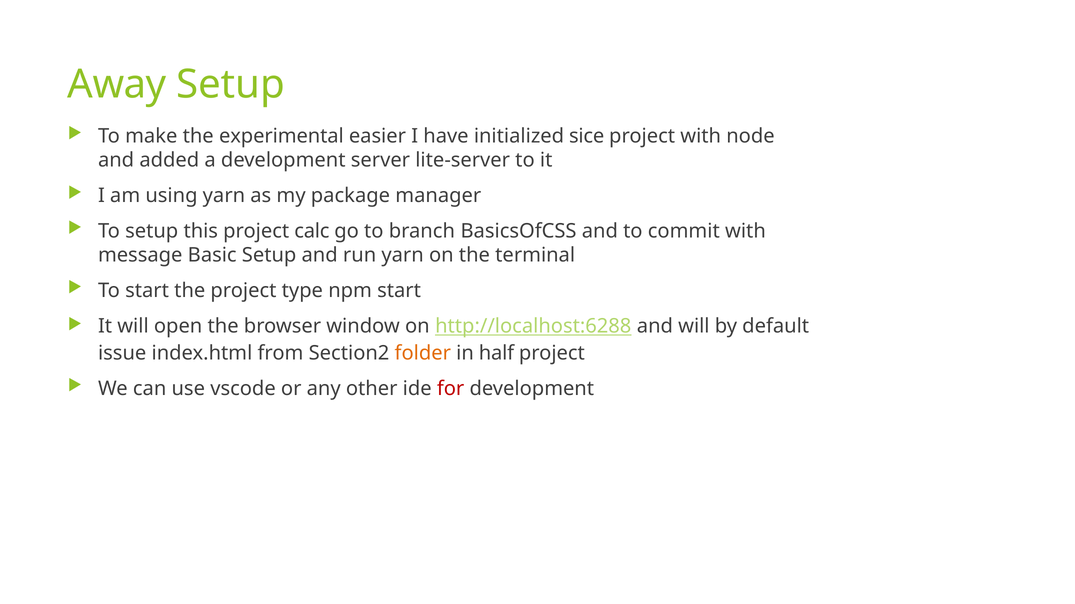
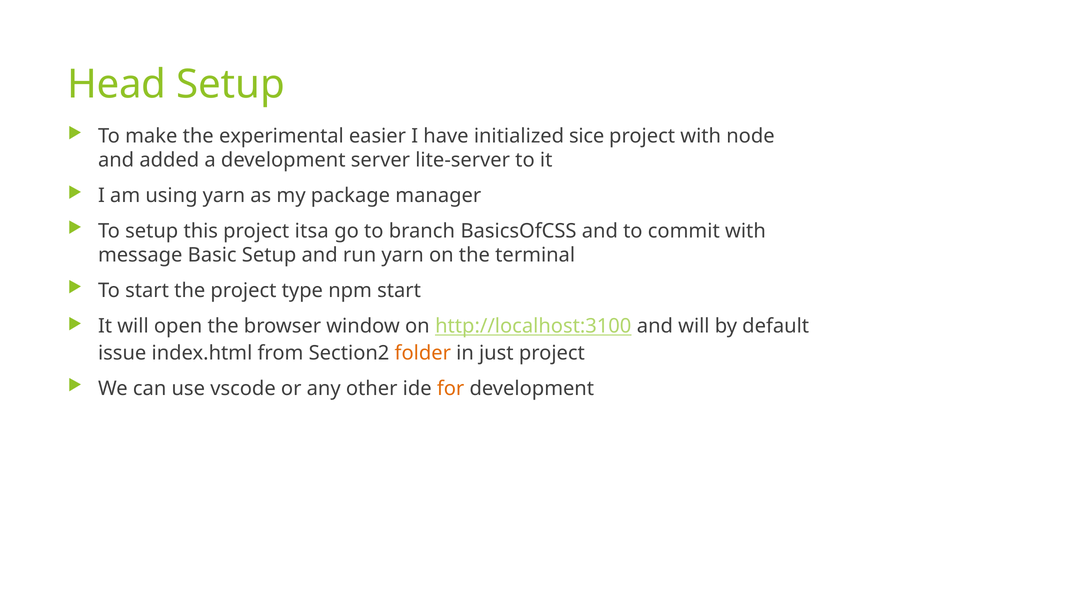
Away: Away -> Head
calc: calc -> itsa
http://localhost:6288: http://localhost:6288 -> http://localhost:3100
half: half -> just
for colour: red -> orange
